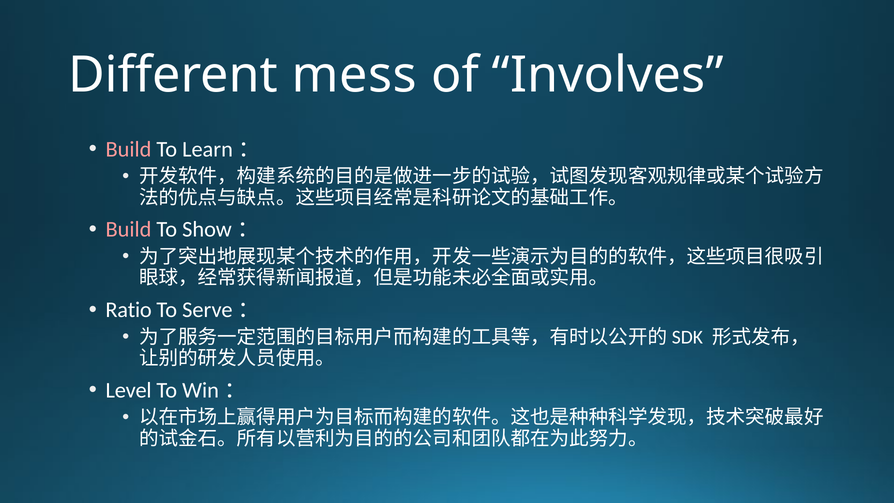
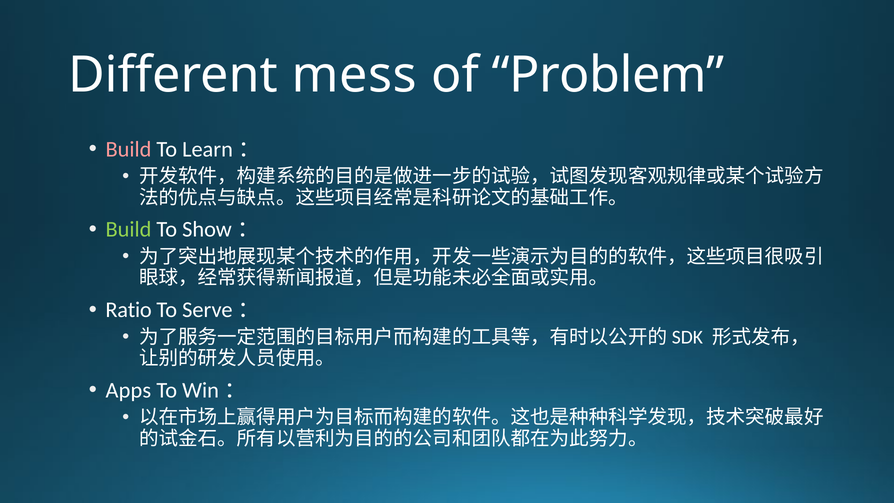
Involves: Involves -> Problem
Build at (128, 229) colour: pink -> light green
Level: Level -> Apps
